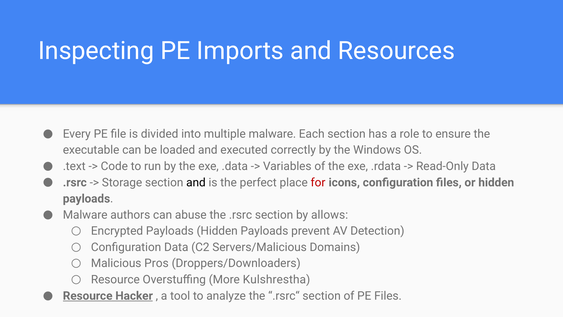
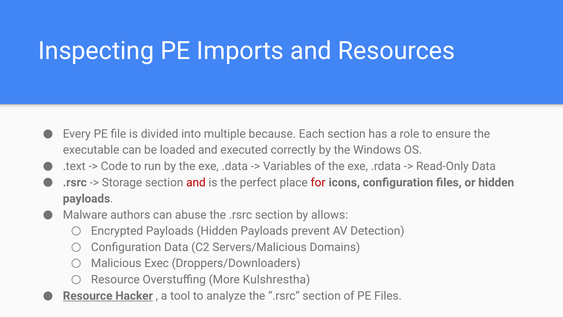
multiple malware: malware -> because
and at (196, 182) colour: black -> red
Pros: Pros -> Exec
